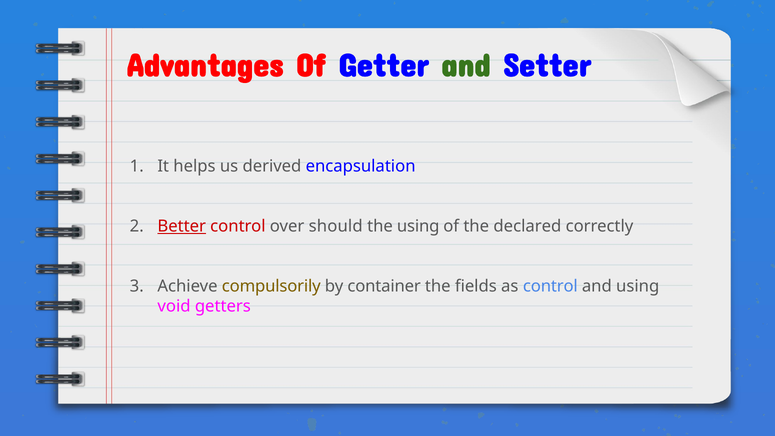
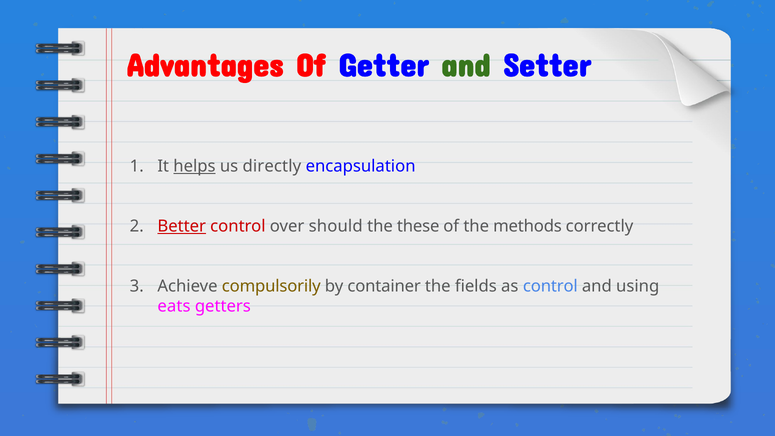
helps underline: none -> present
derived: derived -> directly
the using: using -> these
declared: declared -> methods
void: void -> eats
